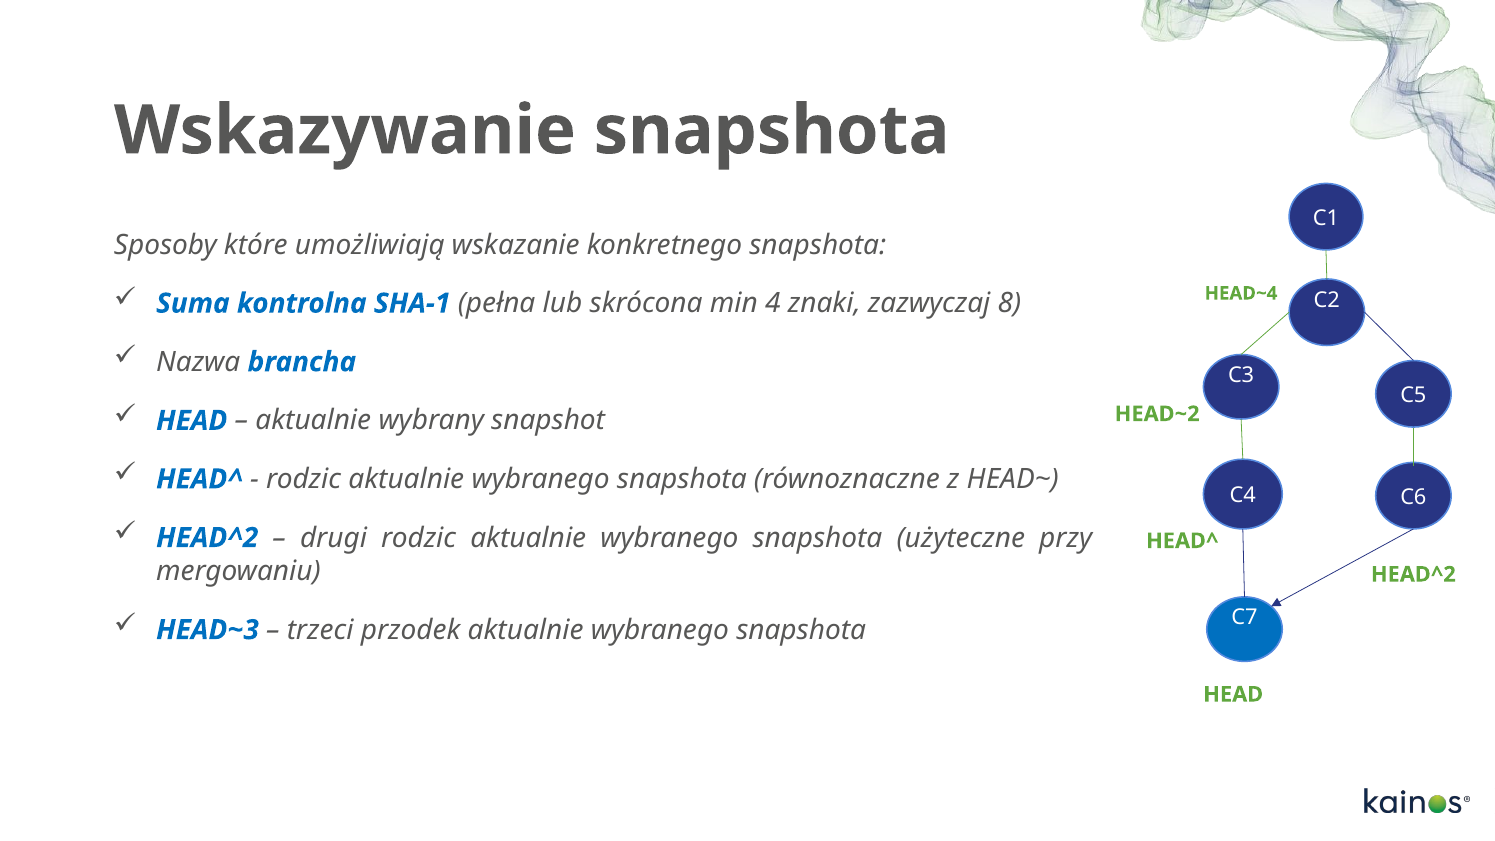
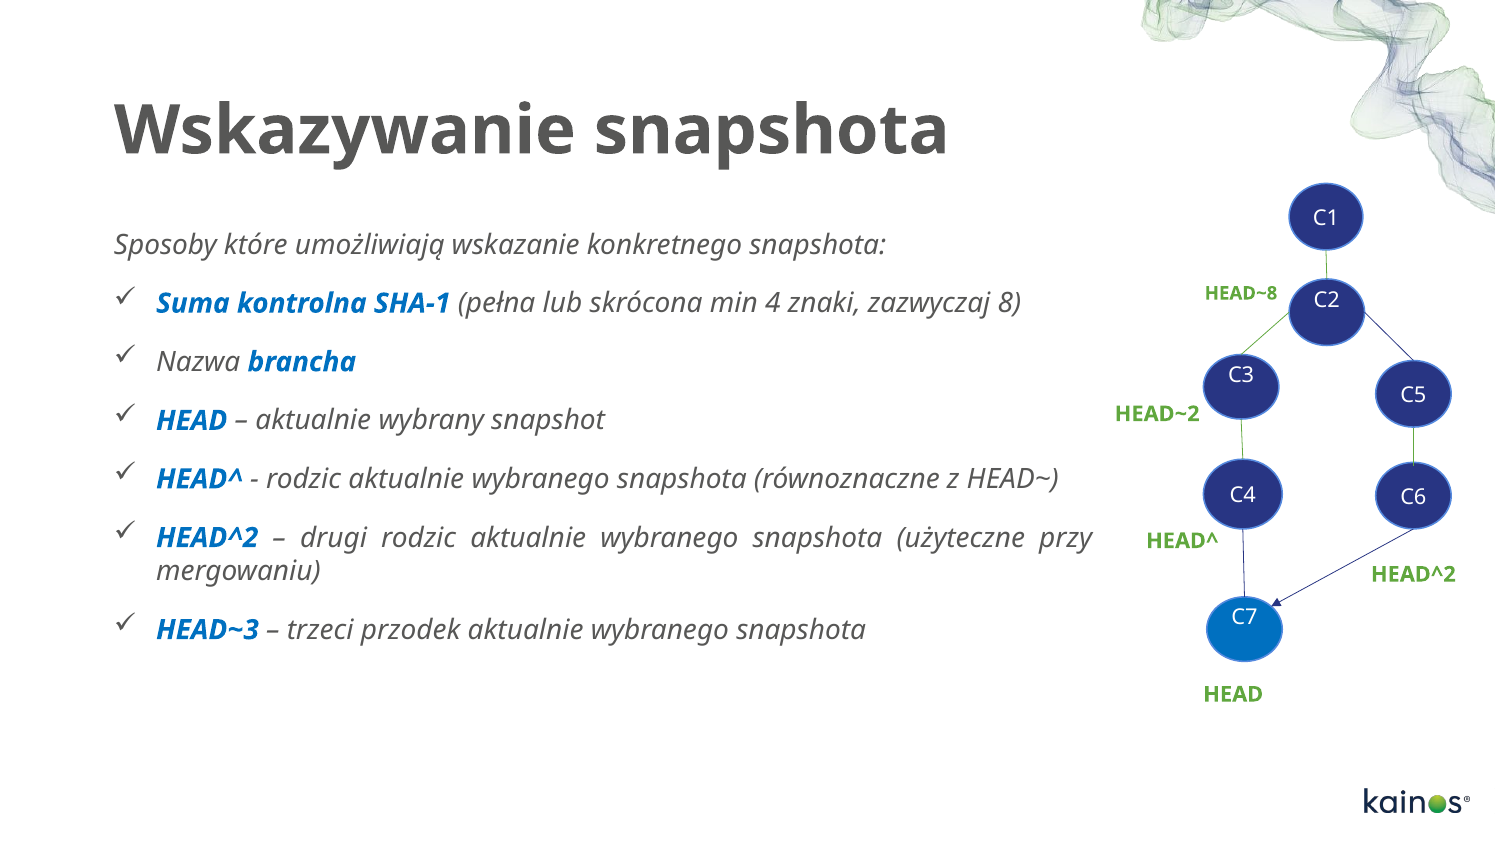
HEAD~4: HEAD~4 -> HEAD~8
